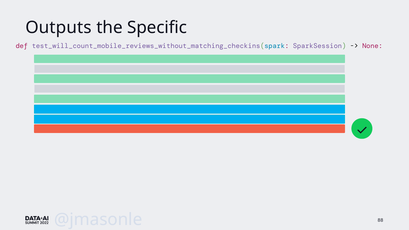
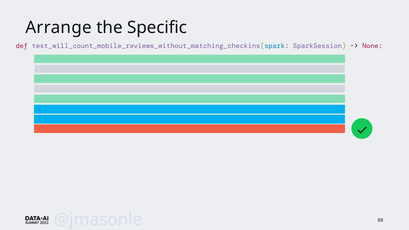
Outputs: Outputs -> Arrange
